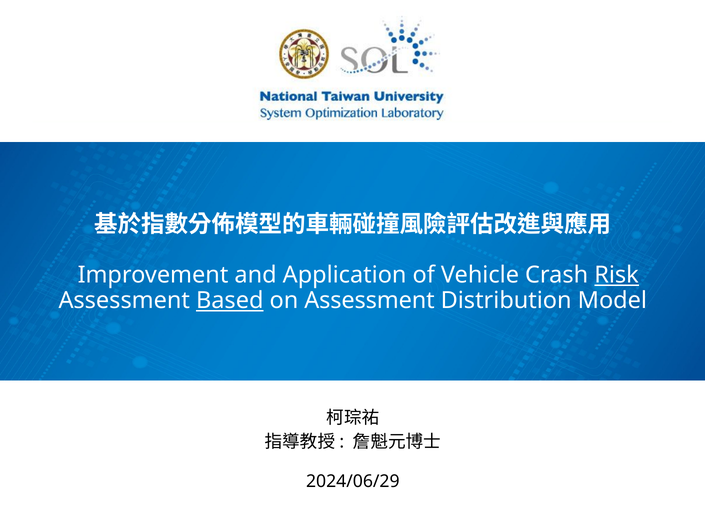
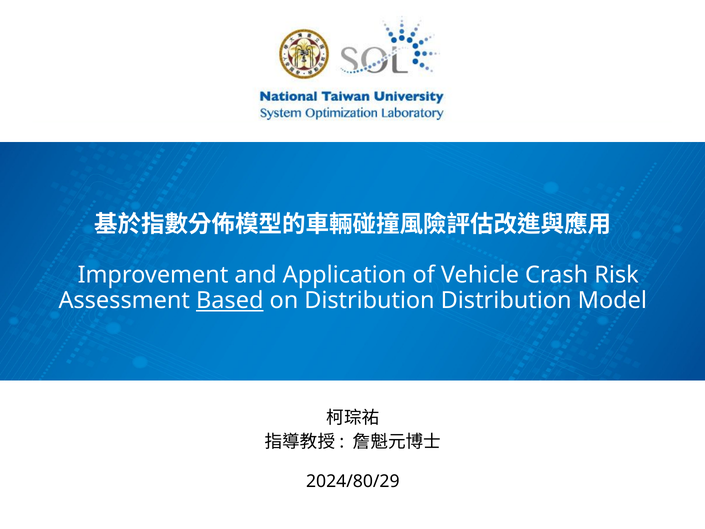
Risk underline: present -> none
on Assessment: Assessment -> Distribution
2024/06/29: 2024/06/29 -> 2024/80/29
